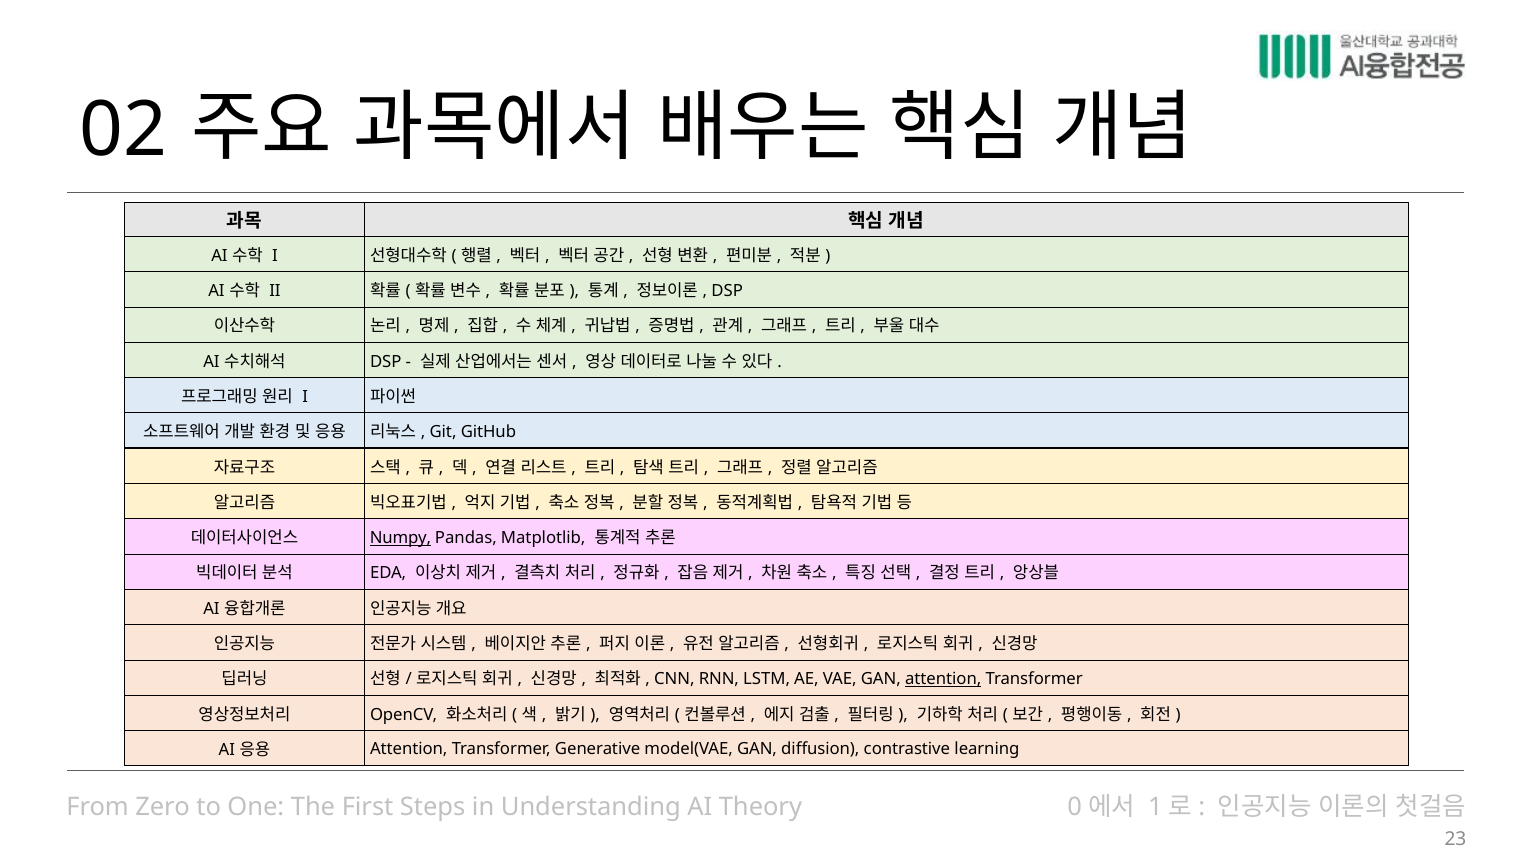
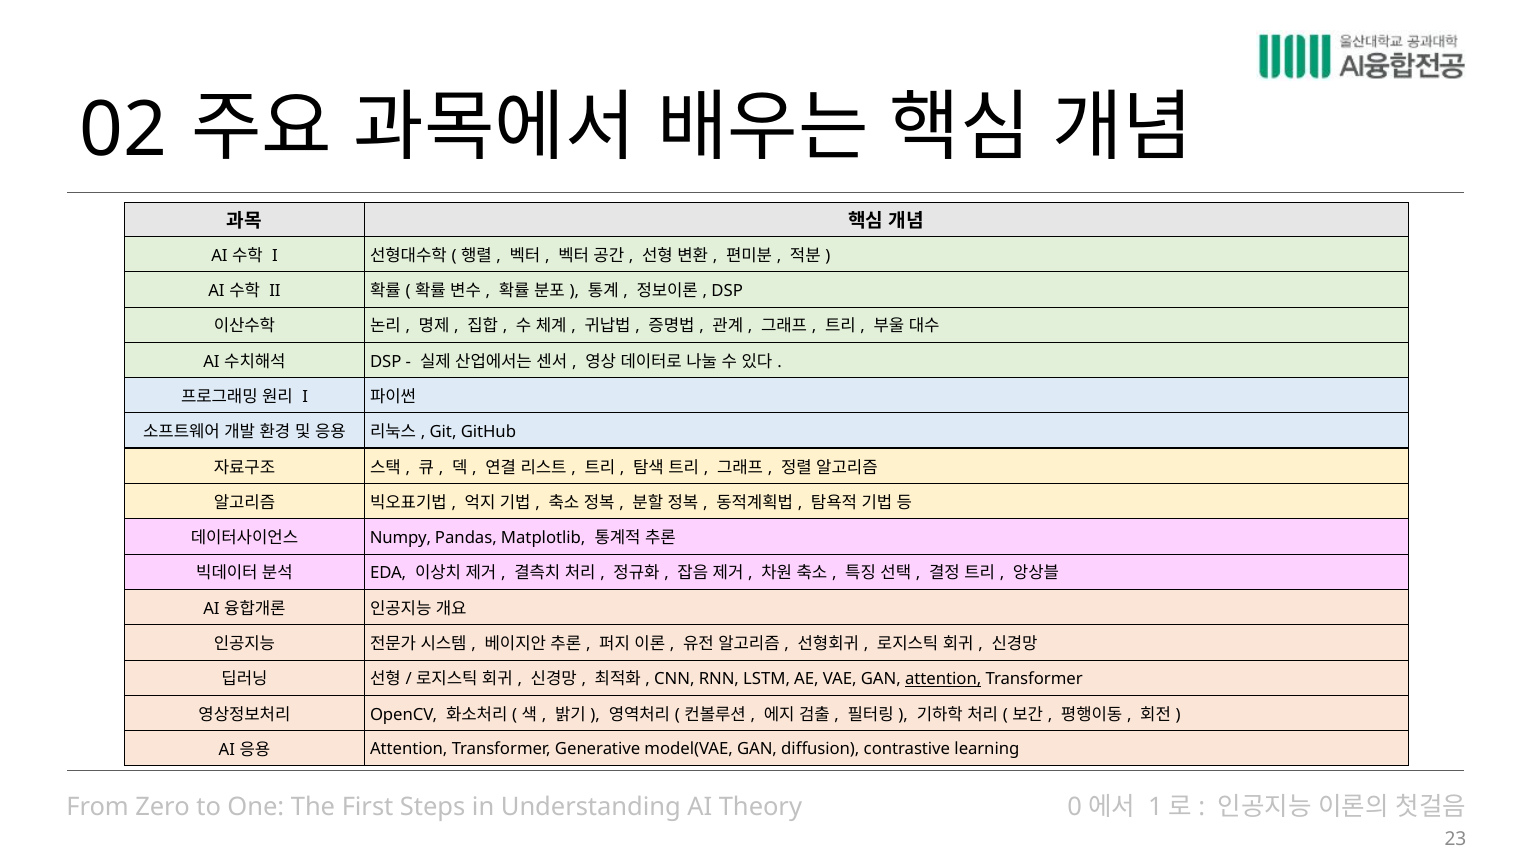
Numpy underline: present -> none
